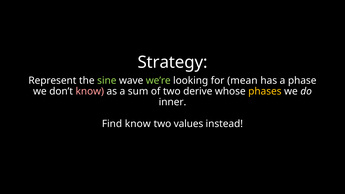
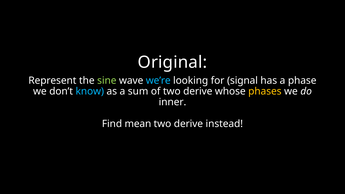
Strategy: Strategy -> Original
we’re colour: light green -> light blue
mean: mean -> signal
know at (90, 91) colour: pink -> light blue
Find know: know -> mean
values at (188, 124): values -> derive
